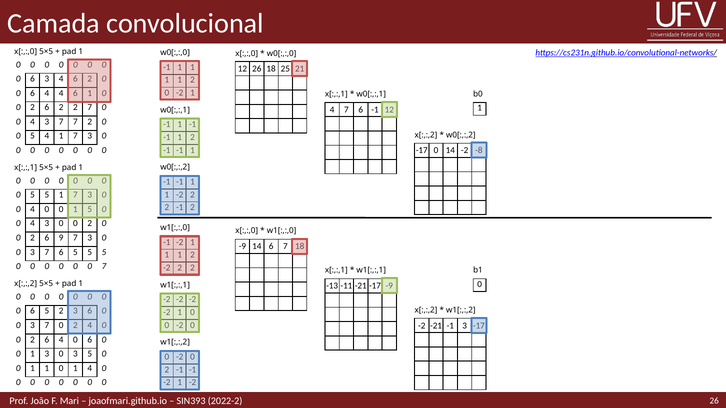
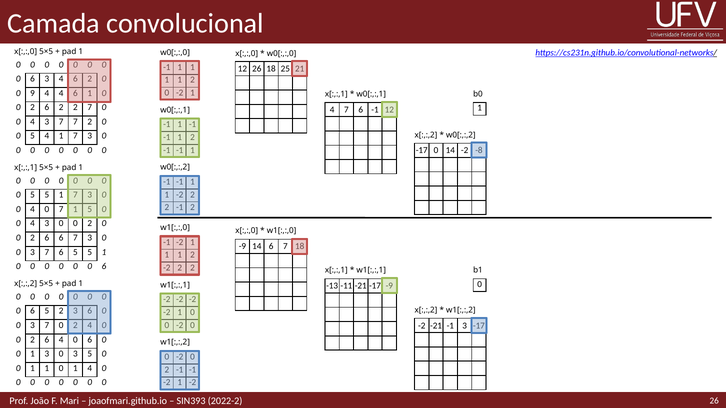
6 at (33, 93): 6 -> 9
0 4 0 0: 0 -> 7
6 9: 9 -> 6
6 5 5 5: 5 -> 1
7 at (104, 267): 7 -> 6
